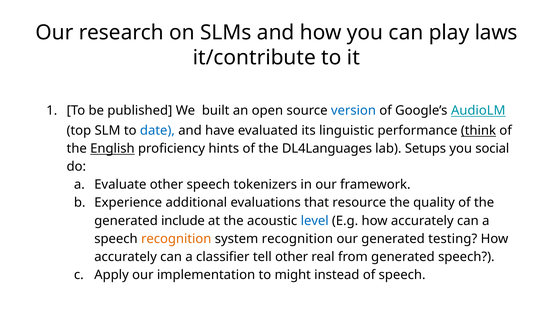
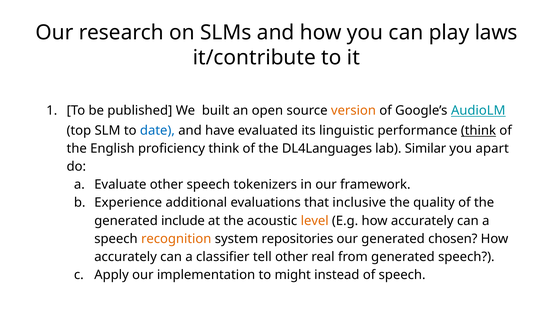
version colour: blue -> orange
English underline: present -> none
proficiency hints: hints -> think
Setups: Setups -> Similar
social: social -> apart
resource: resource -> inclusive
level colour: blue -> orange
system recognition: recognition -> repositories
testing: testing -> chosen
